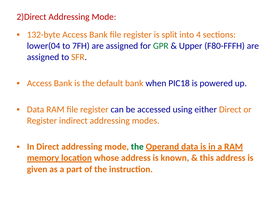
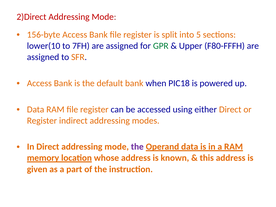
132-byte: 132-byte -> 156-byte
4: 4 -> 5
lower(04: lower(04 -> lower(10
the at (137, 147) colour: green -> purple
